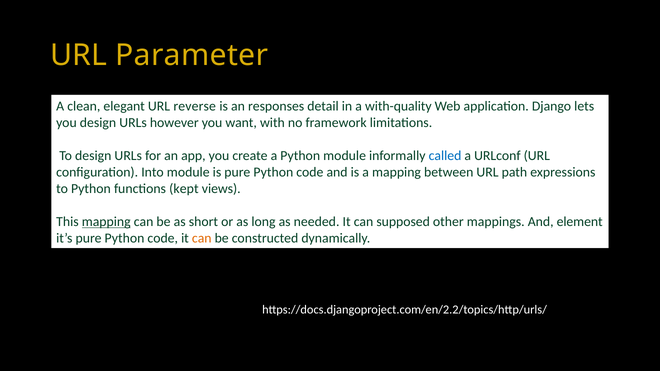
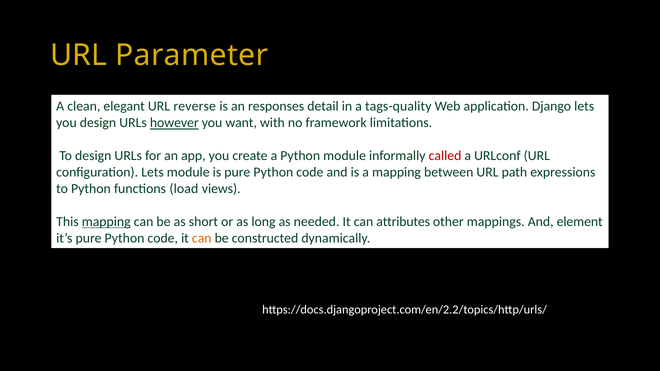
with-quality: with-quality -> tags-quality
however underline: none -> present
called colour: blue -> red
configuration Into: Into -> Lets
kept: kept -> load
supposed: supposed -> attributes
